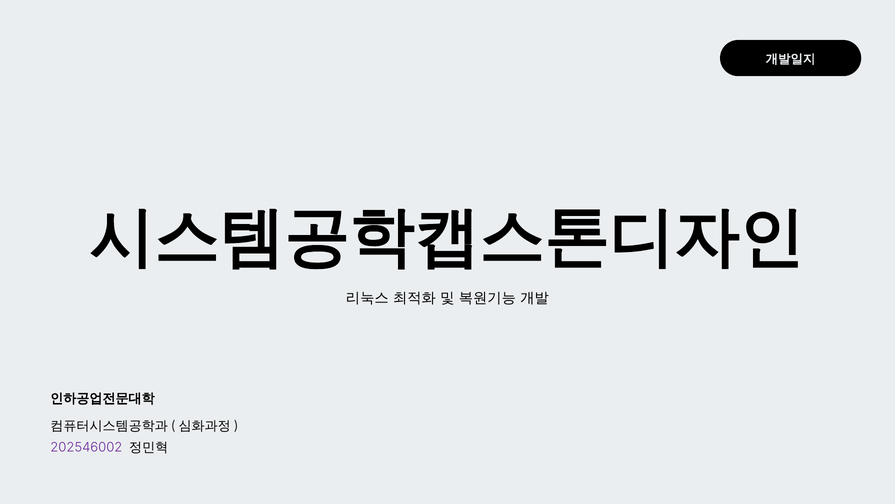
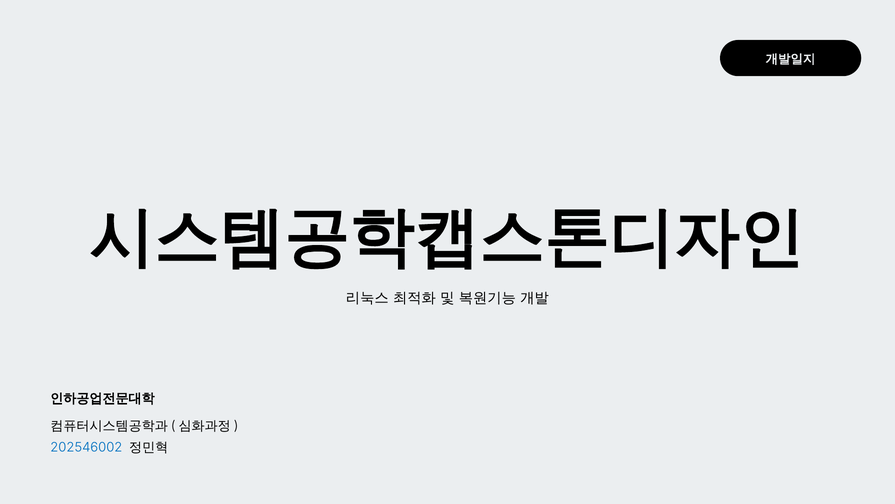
202546002 colour: purple -> blue
